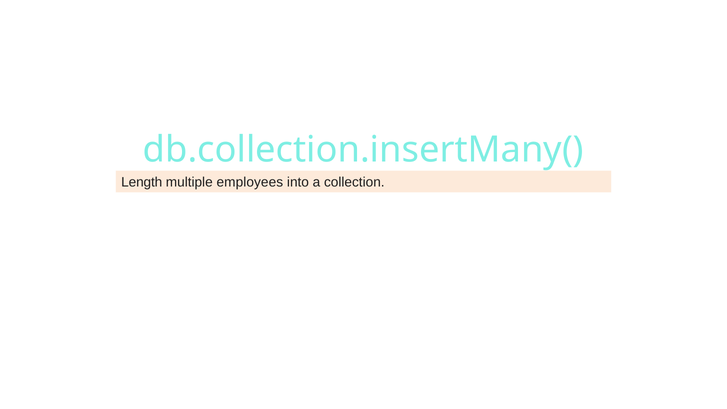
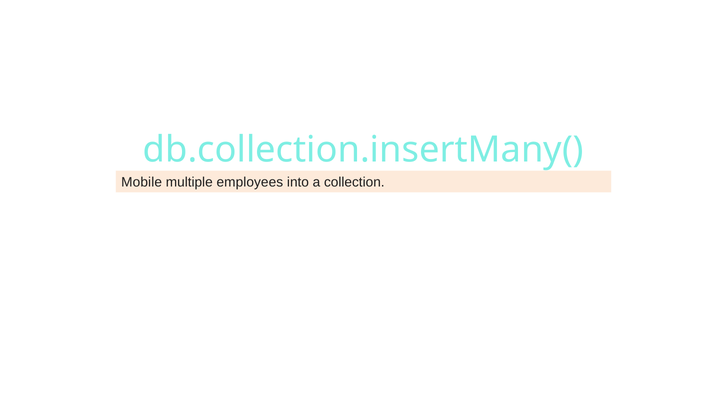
Length: Length -> Mobile
